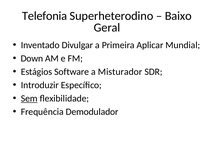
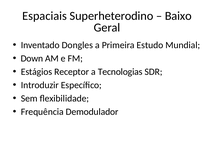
Telefonia: Telefonia -> Espaciais
Divulgar: Divulgar -> Dongles
Aplicar: Aplicar -> Estudo
Software: Software -> Receptor
Misturador: Misturador -> Tecnologias
Sem underline: present -> none
